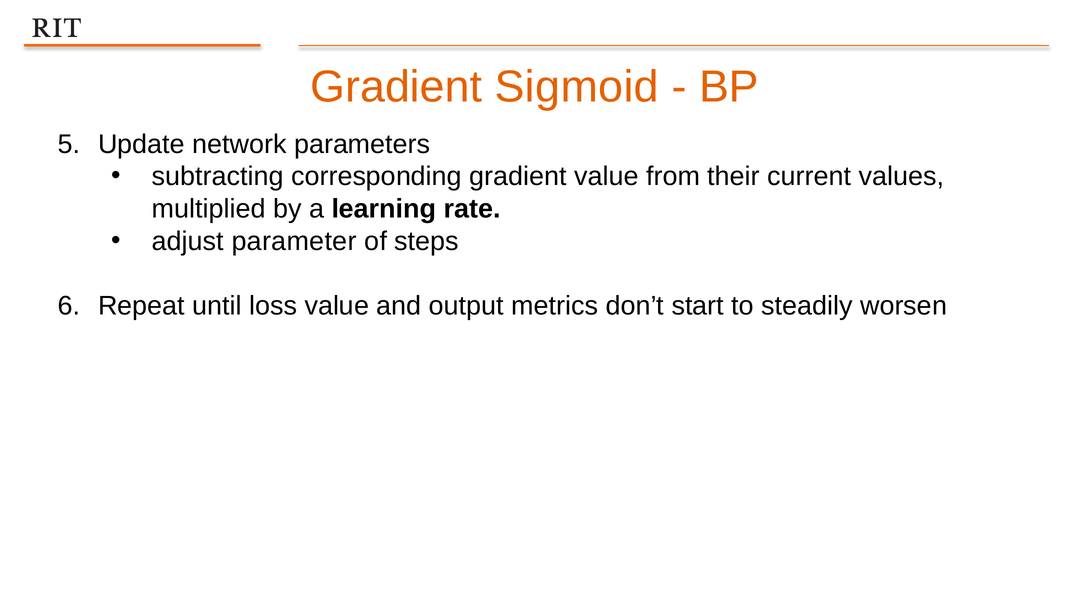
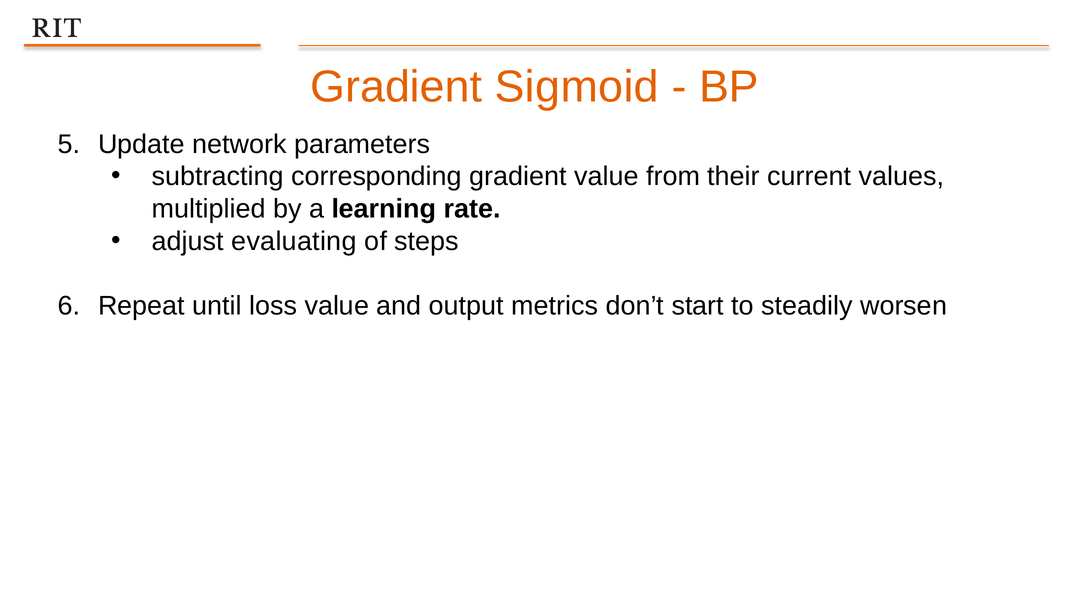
parameter: parameter -> evaluating
